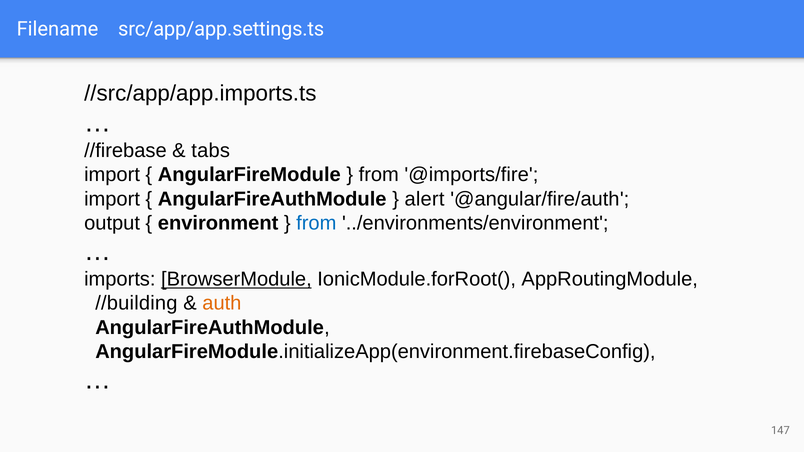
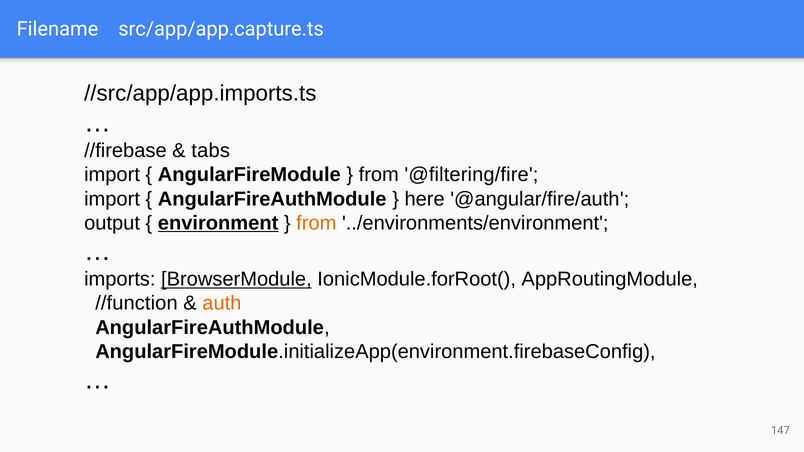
src/app/app.settings.ts: src/app/app.settings.ts -> src/app/app.capture.ts
@imports/fire: @imports/fire -> @filtering/fire
alert: alert -> here
environment underline: none -> present
from at (316, 223) colour: blue -> orange
//building: //building -> //function
